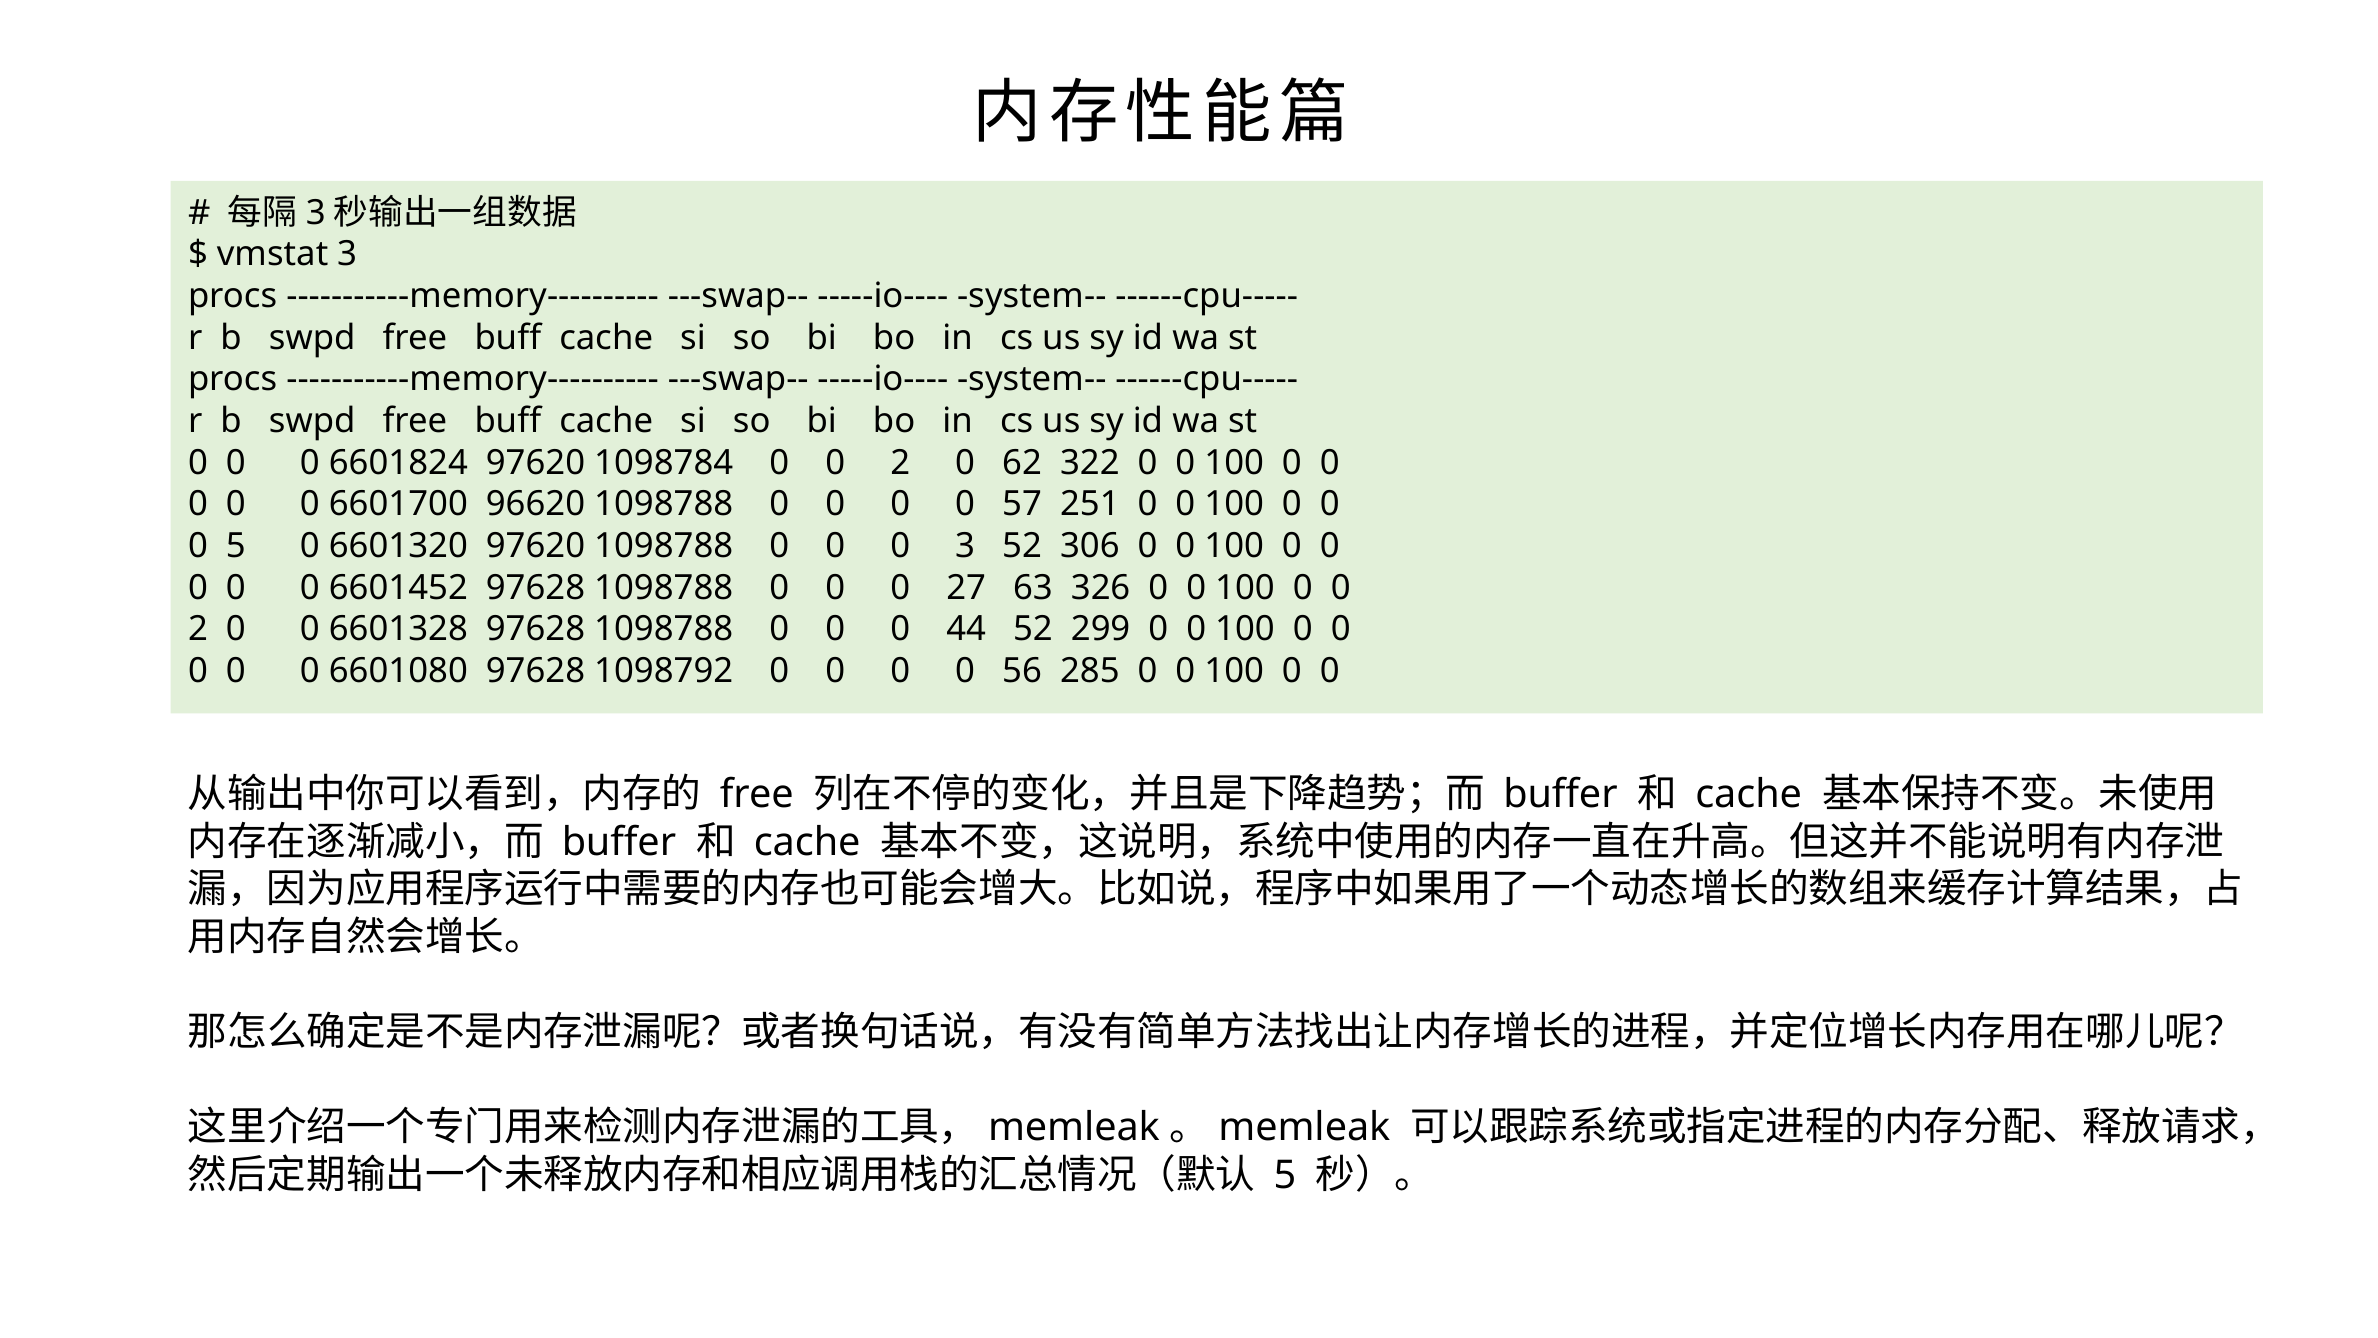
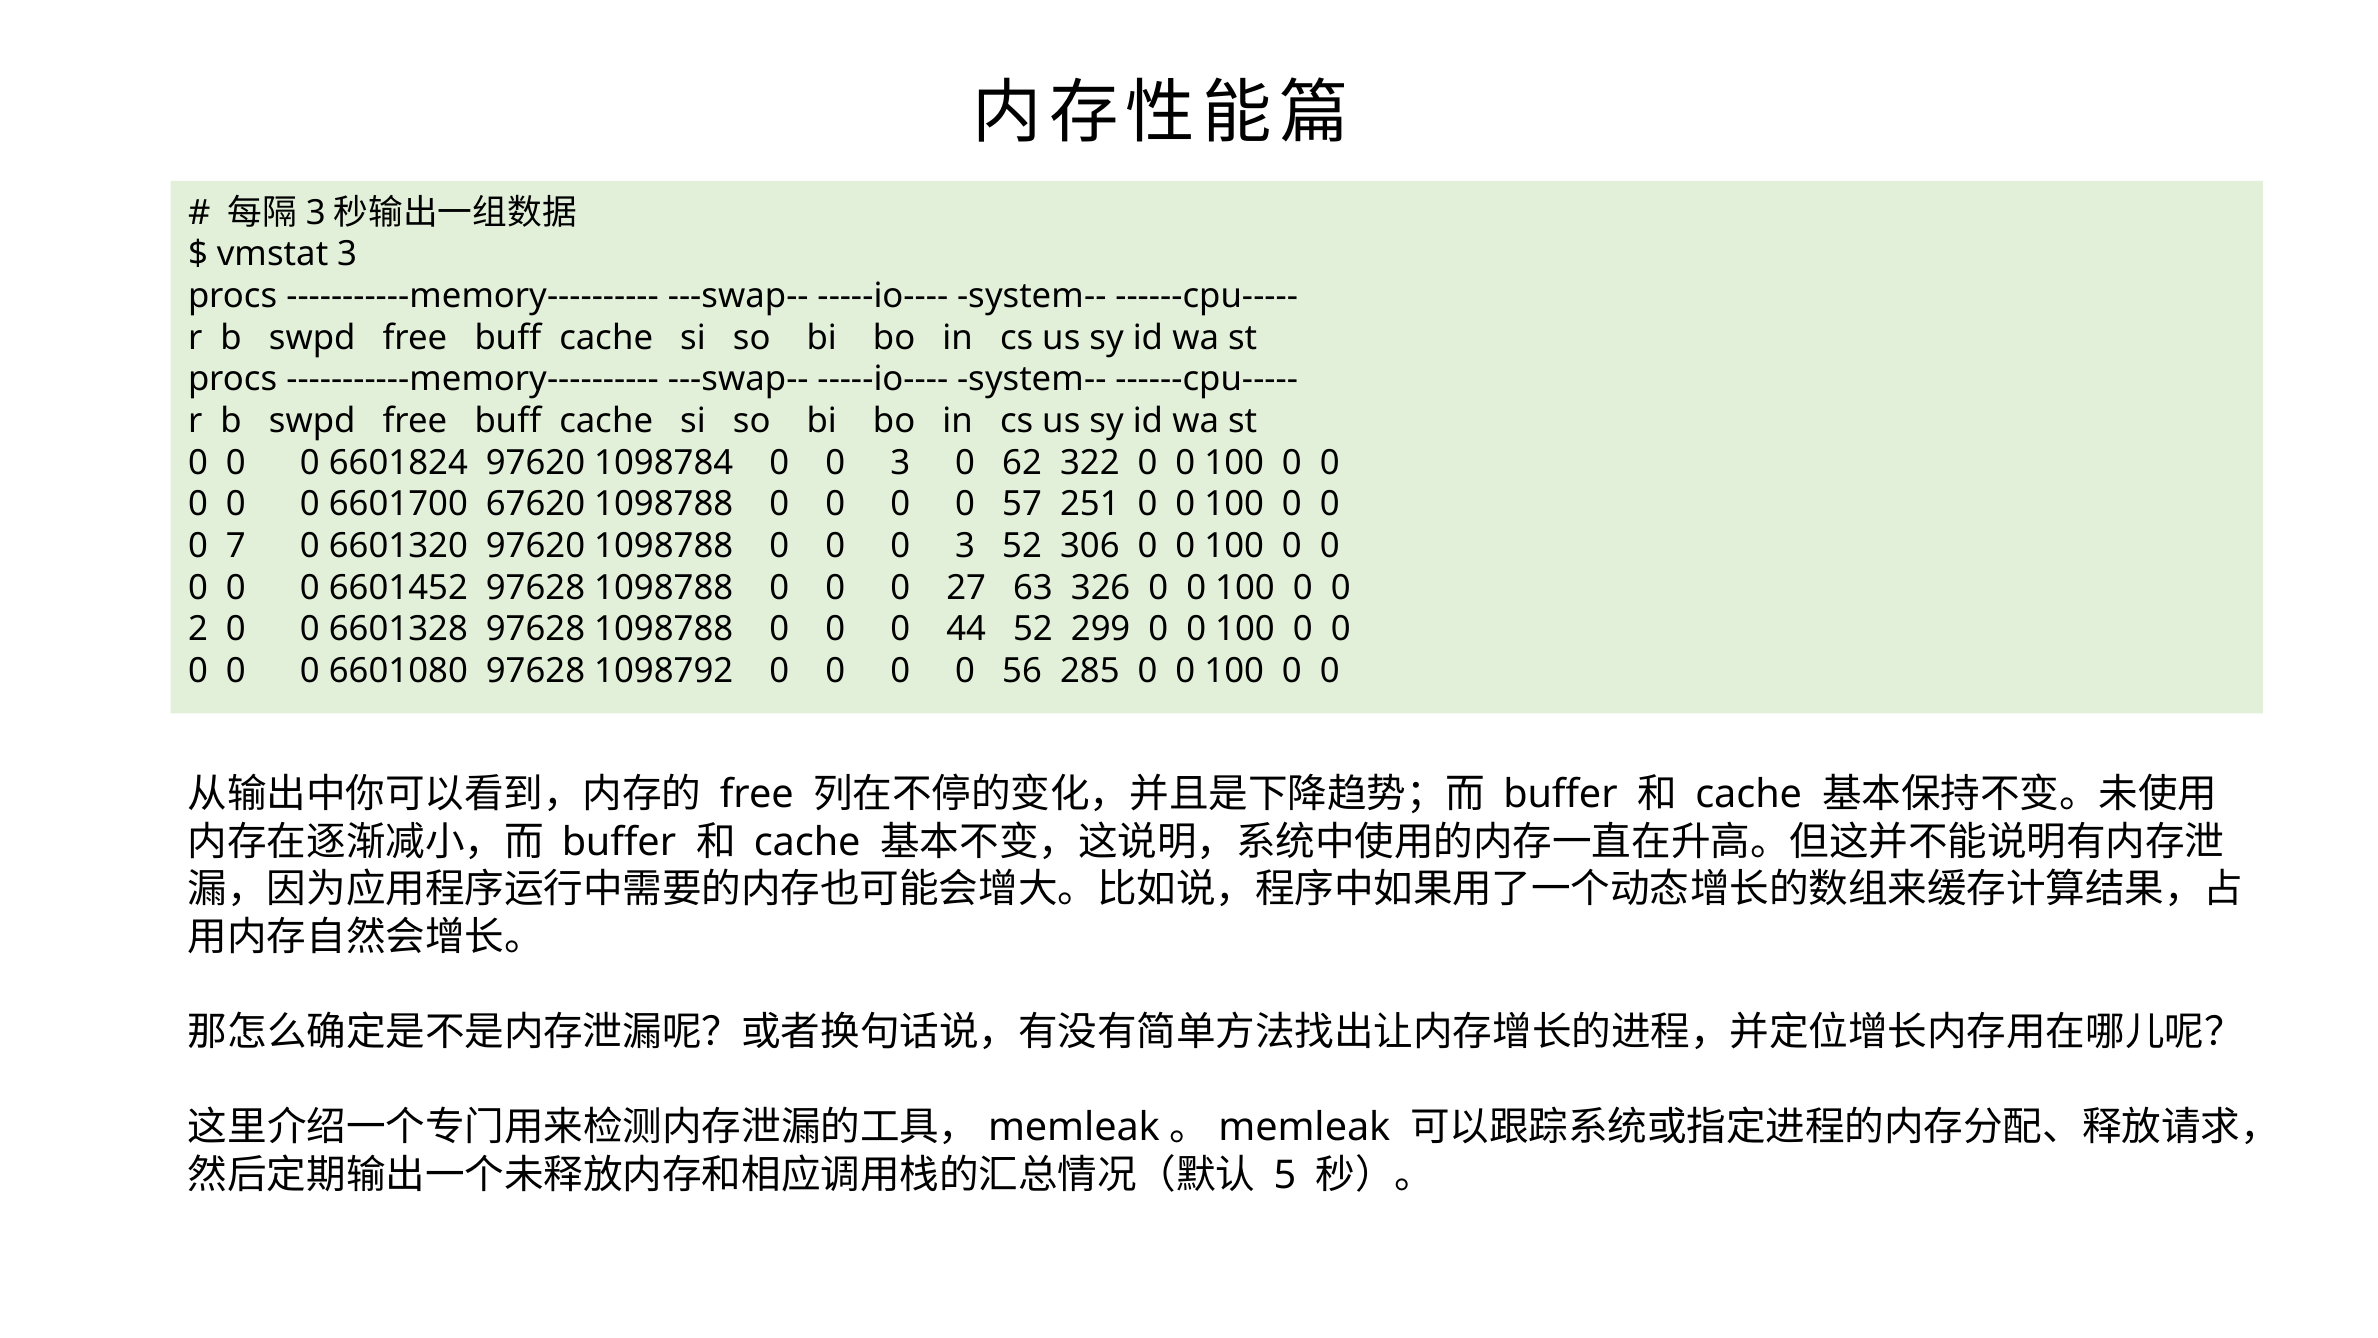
1098784 0 0 2: 2 -> 3
96620: 96620 -> 67620
0 5: 5 -> 7
